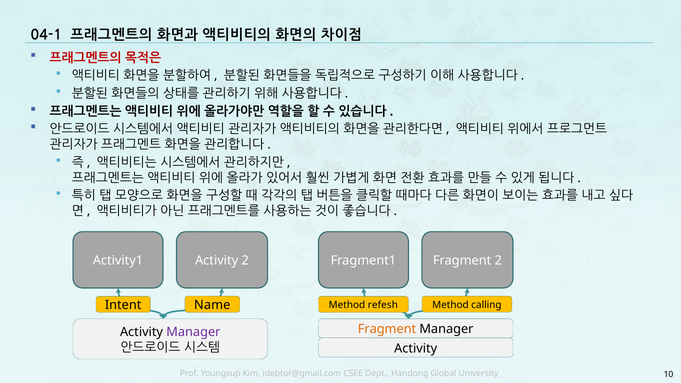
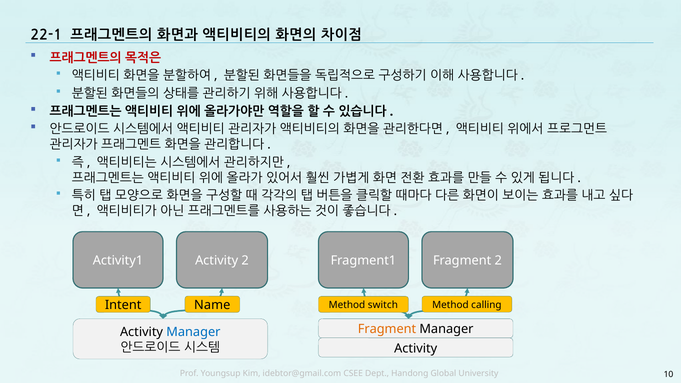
04-1: 04-1 -> 22-1
refesh: refesh -> switch
Manager at (193, 332) colour: purple -> blue
